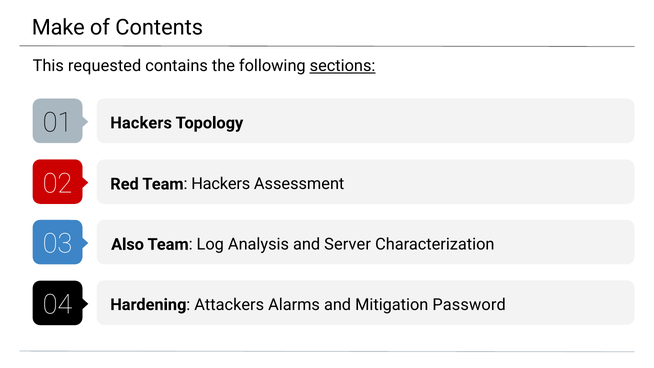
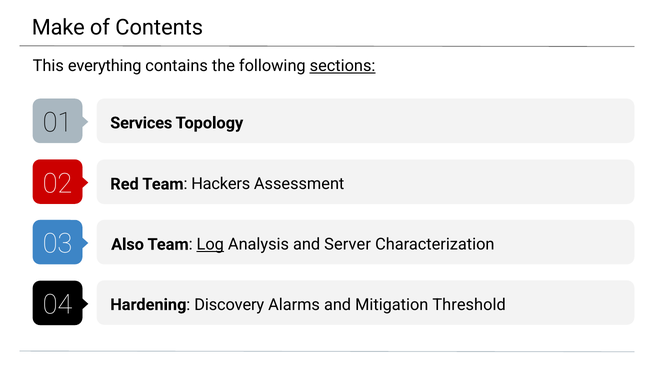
requested: requested -> everything
Hackers at (141, 123): Hackers -> Services
Log underline: none -> present
Attackers: Attackers -> Discovery
Password: Password -> Threshold
